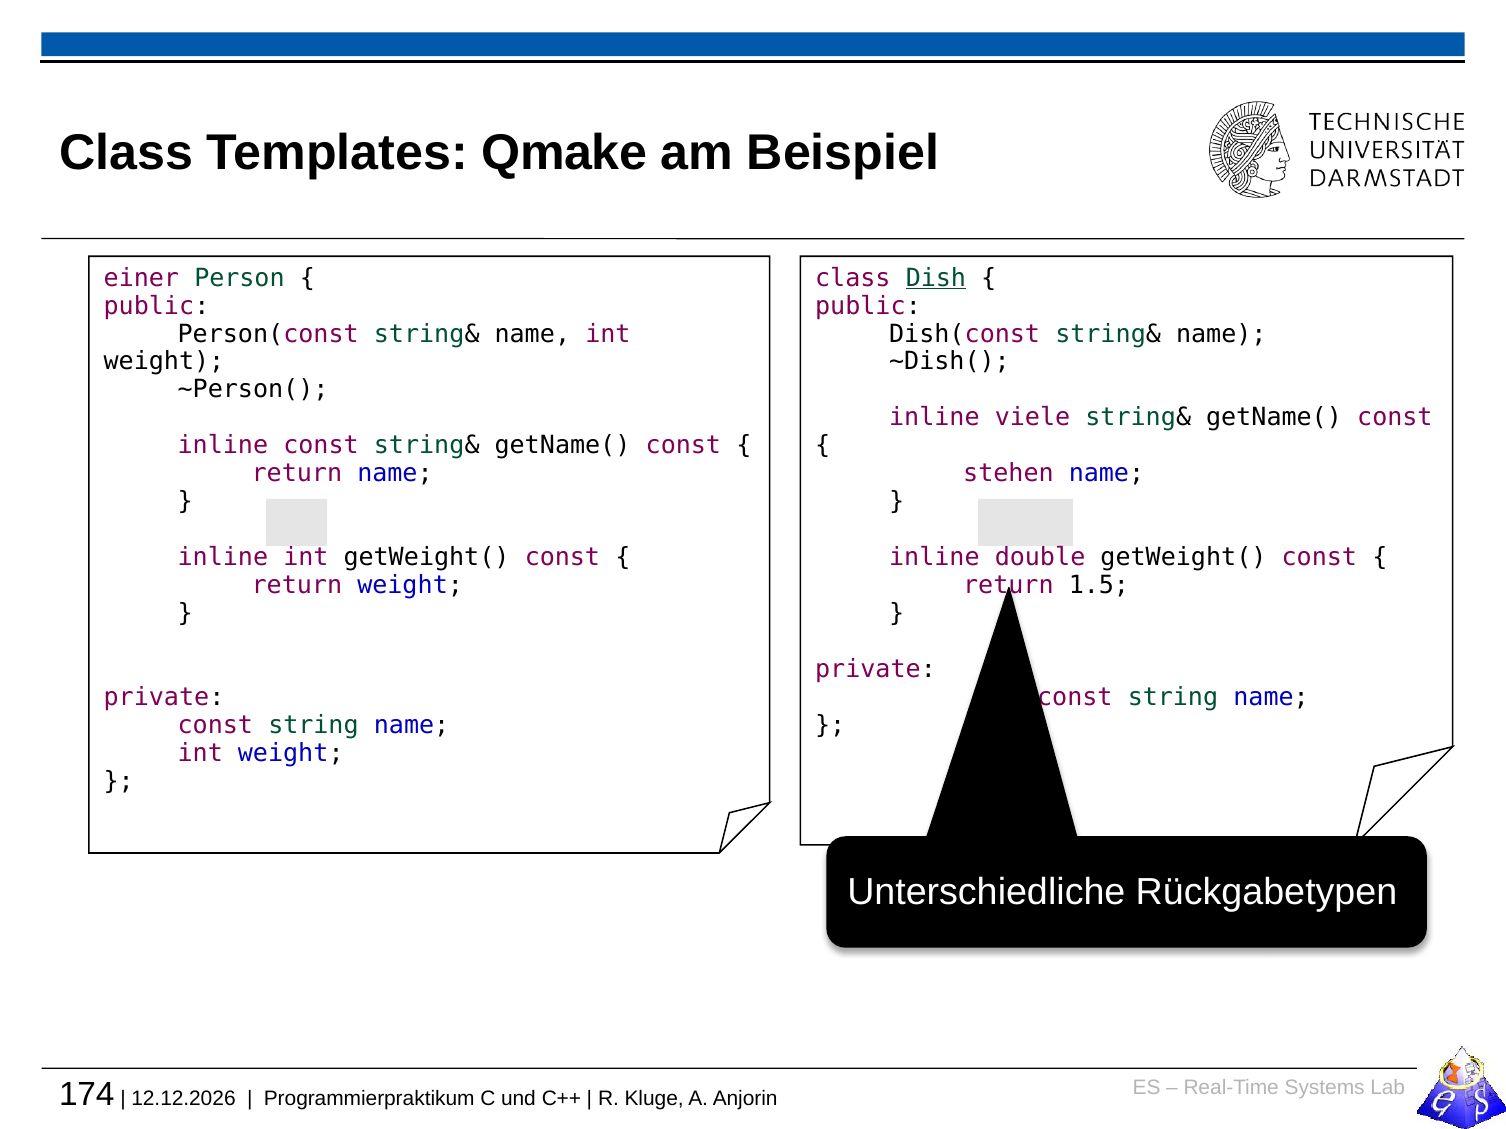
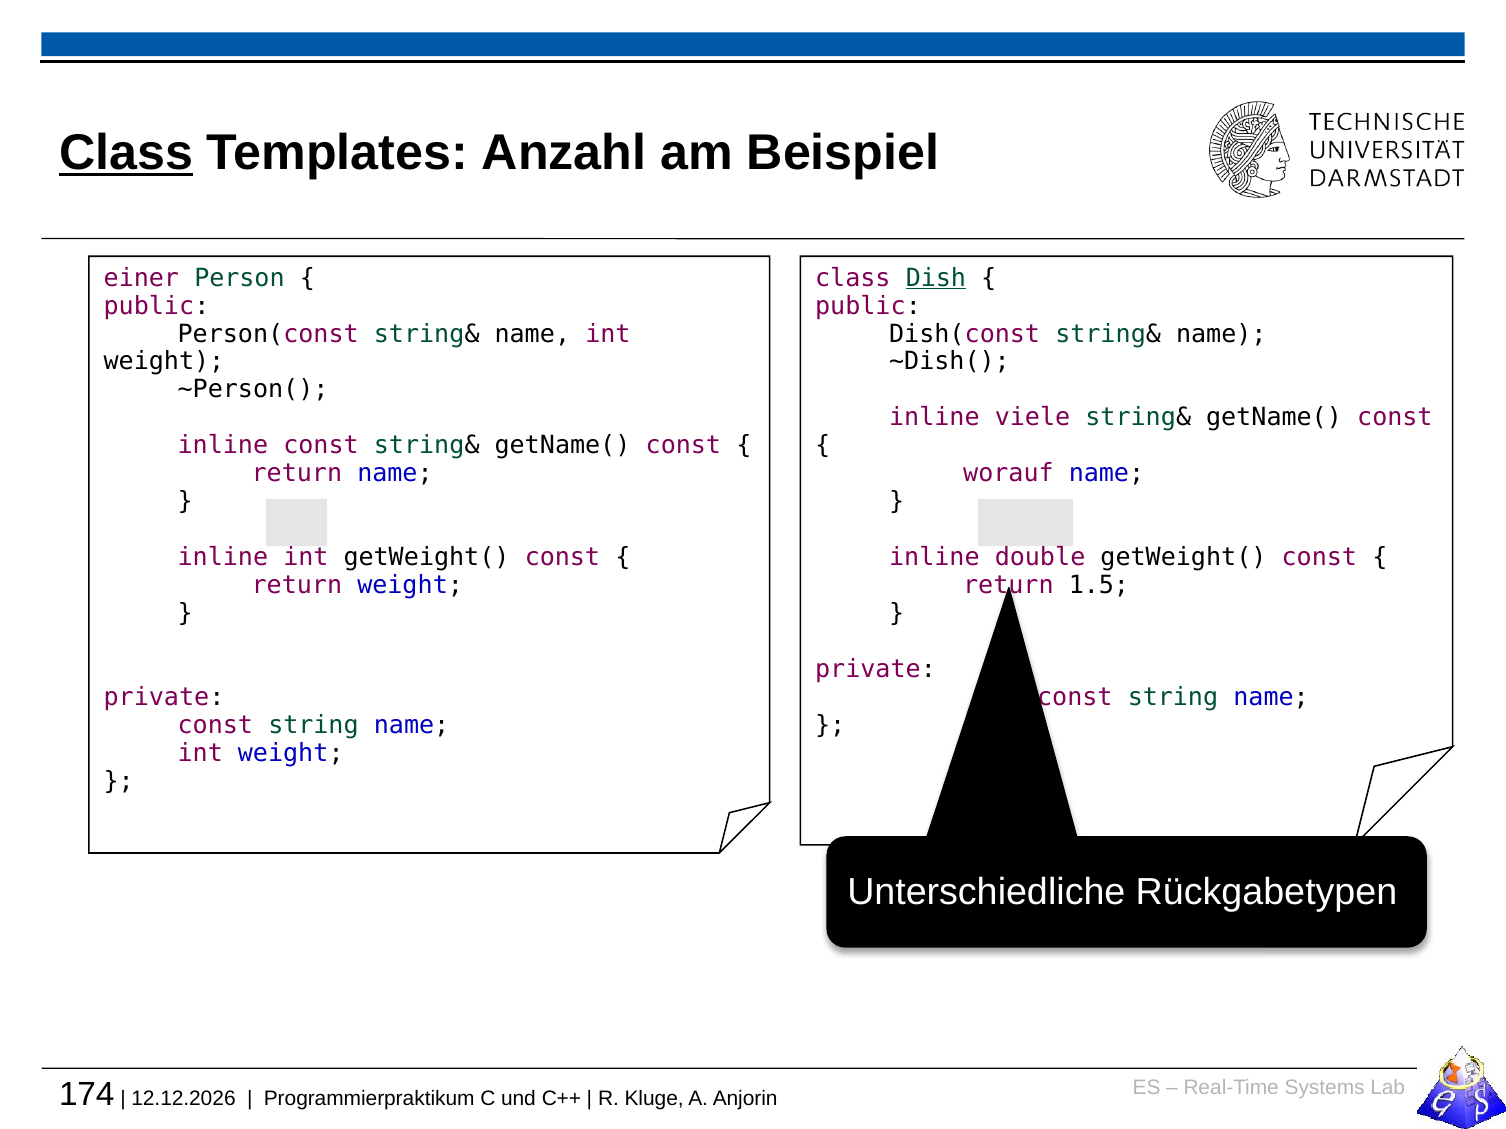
Class at (126, 153) underline: none -> present
Qmake: Qmake -> Anzahl
stehen: stehen -> worauf
